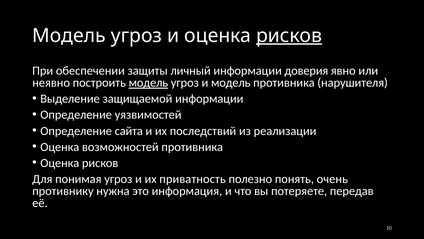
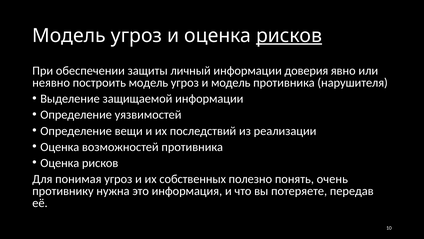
модель at (148, 83) underline: present -> none
сайта: сайта -> вещи
приватность: приватность -> собственных
